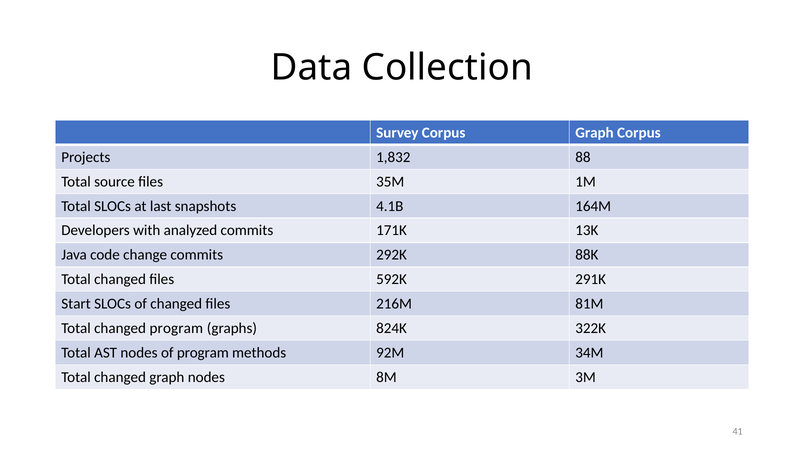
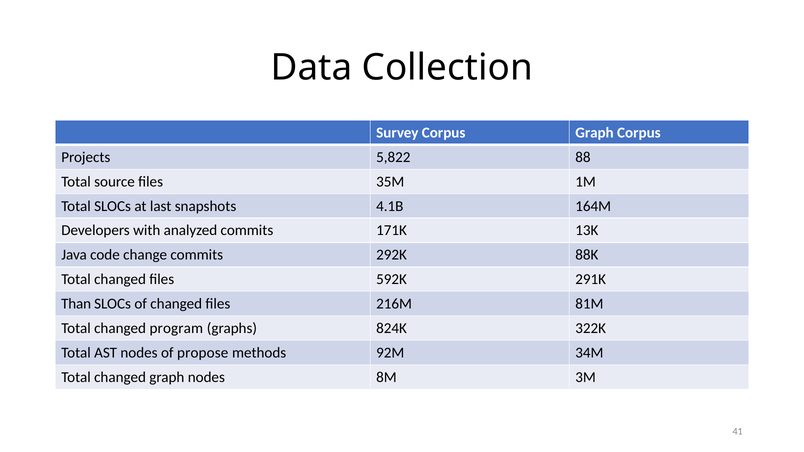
1,832: 1,832 -> 5,822
Start: Start -> Than
of program: program -> propose
